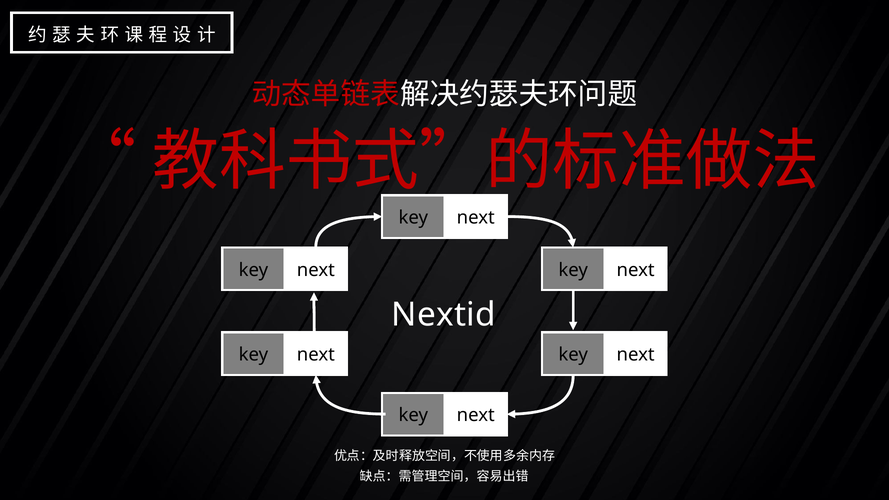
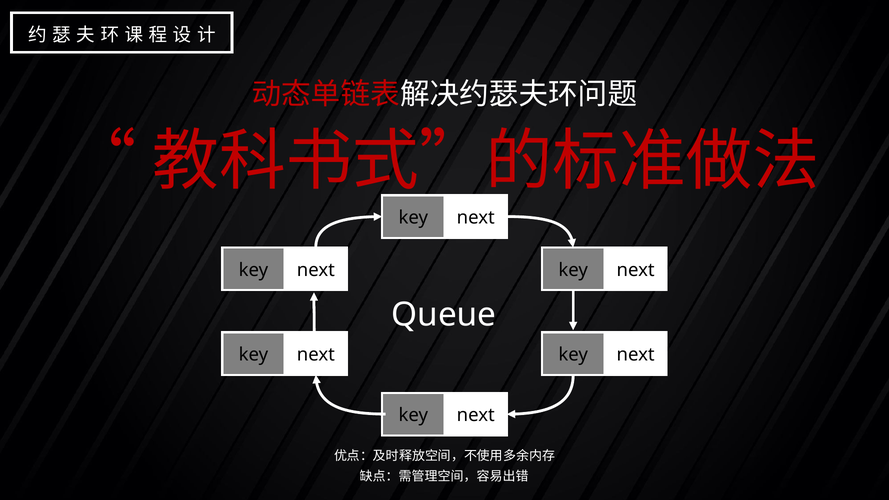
Nextid: Nextid -> Queue
